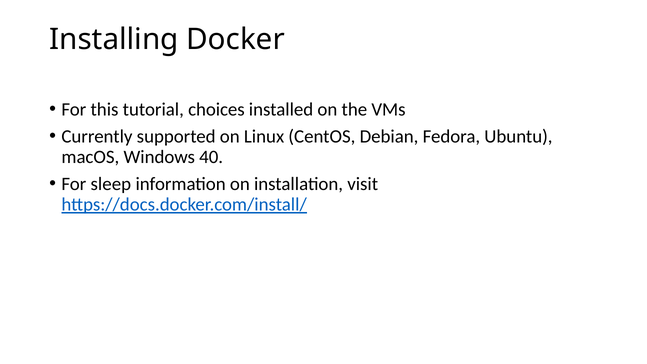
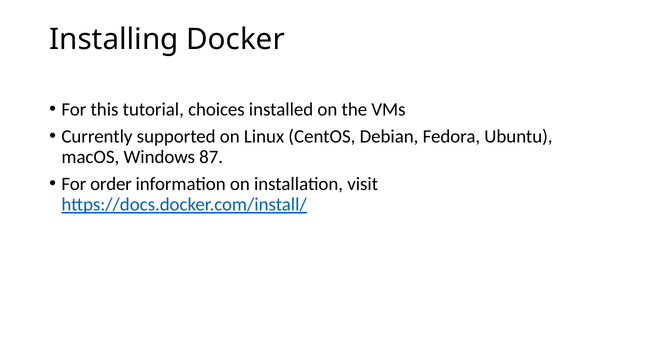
40: 40 -> 87
sleep: sleep -> order
